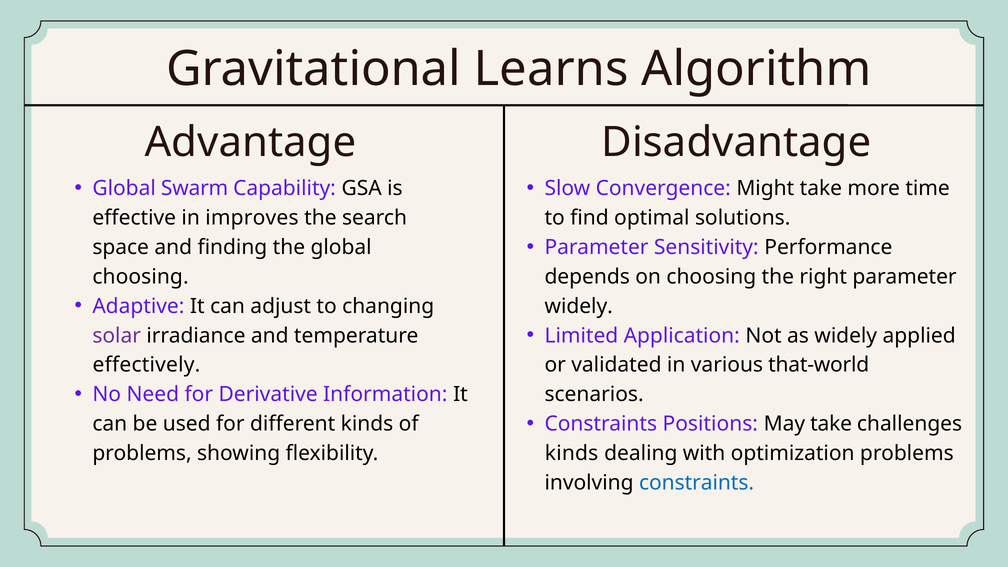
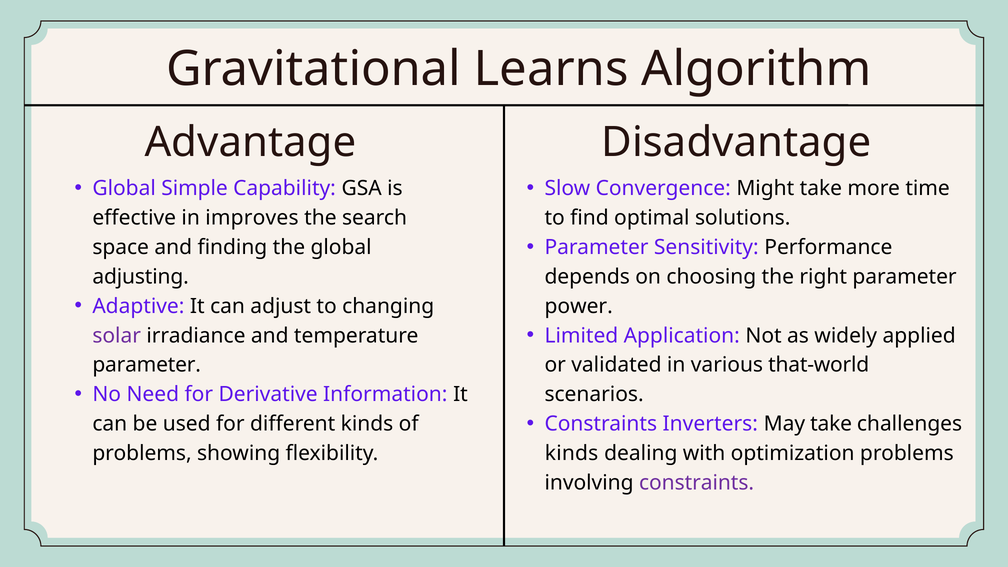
Swarm: Swarm -> Simple
choosing at (141, 277): choosing -> adjusting
widely at (579, 306): widely -> power
effectively at (146, 365): effectively -> parameter
Positions: Positions -> Inverters
constraints at (697, 483) colour: blue -> purple
